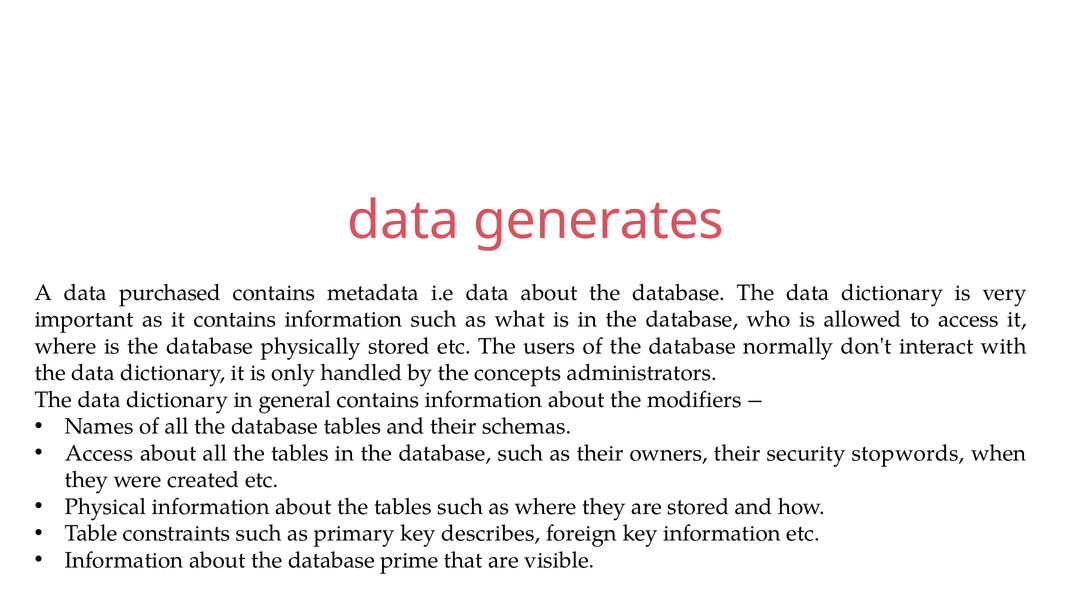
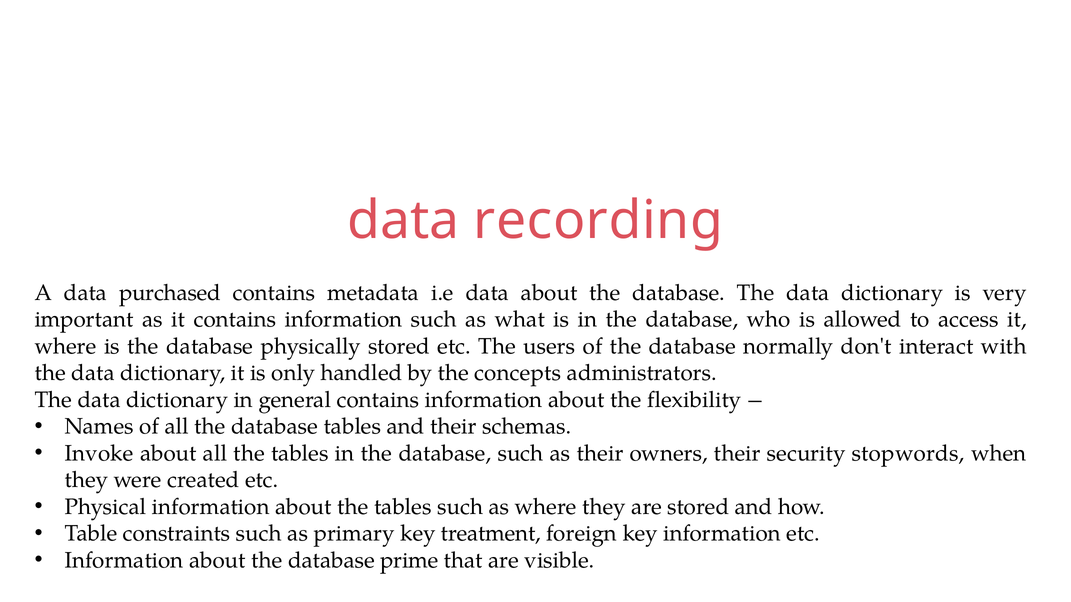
generates: generates -> recording
modifiers: modifiers -> flexibility
Access at (99, 454): Access -> Invoke
describes: describes -> treatment
